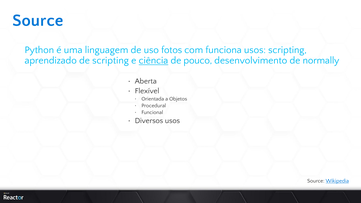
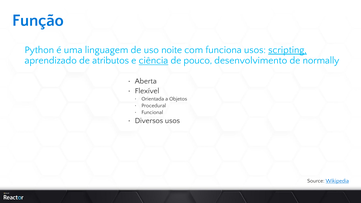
Source at (38, 20): Source -> Função
fotos: fotos -> noite
scripting at (287, 50) underline: none -> present
de scripting: scripting -> atributos
